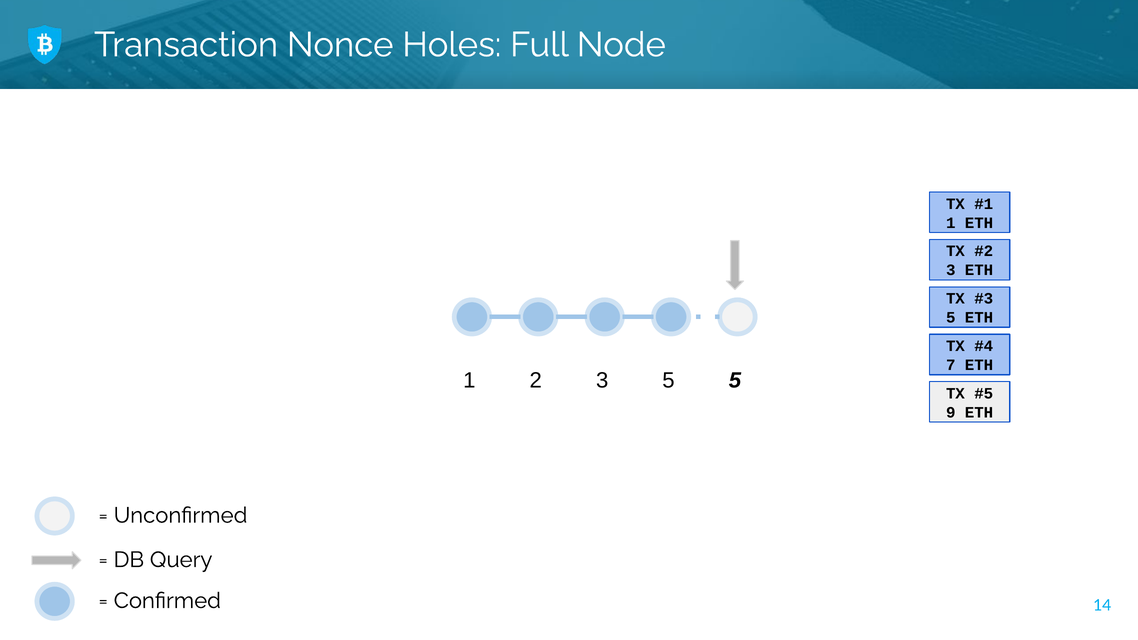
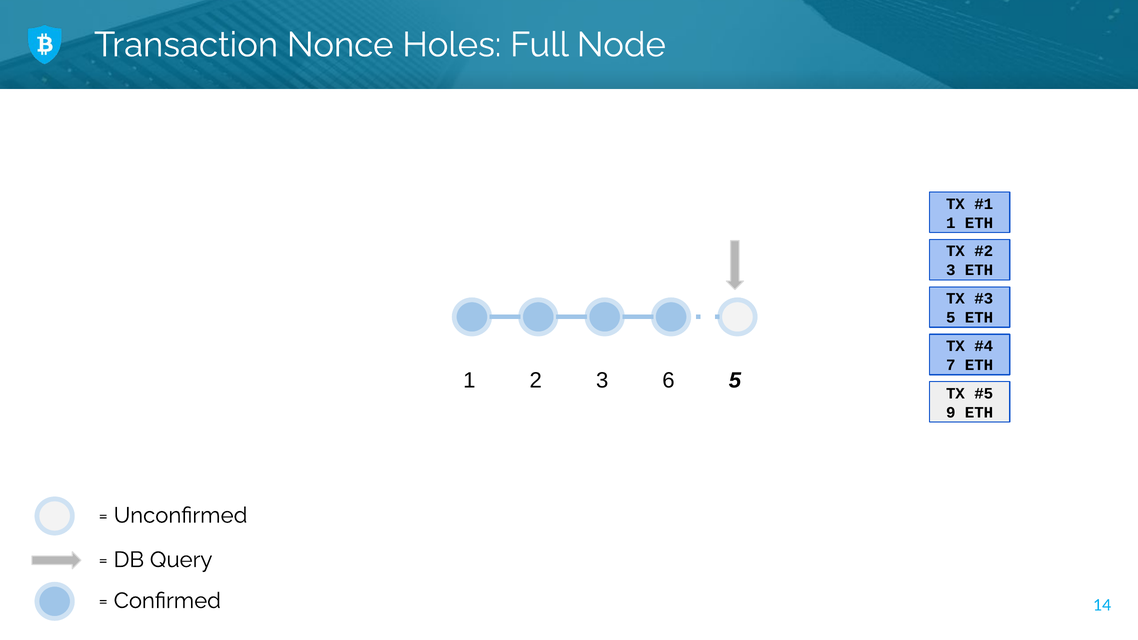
3 5: 5 -> 6
